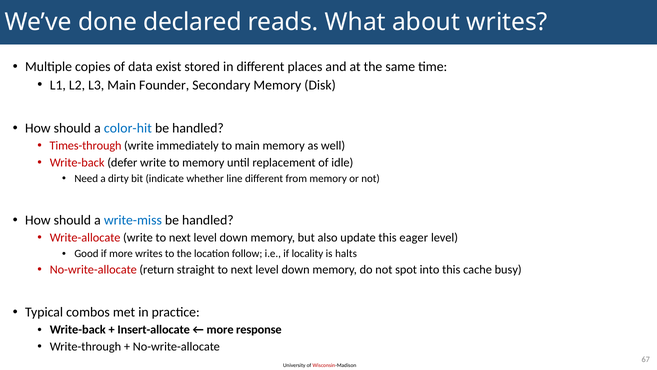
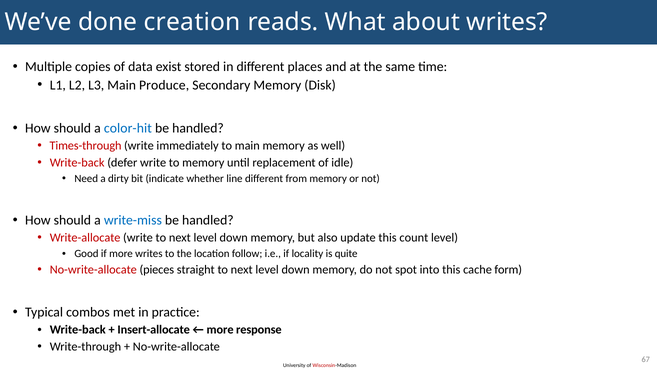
declared: declared -> creation
Founder: Founder -> Produce
eager: eager -> count
halts: halts -> quite
return: return -> pieces
busy: busy -> form
